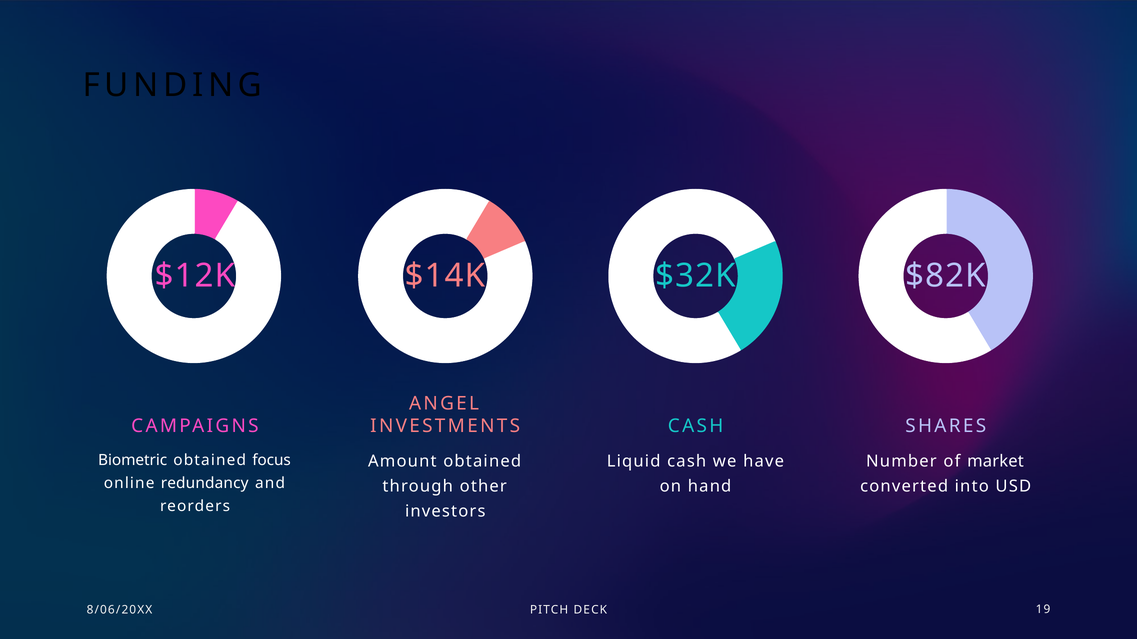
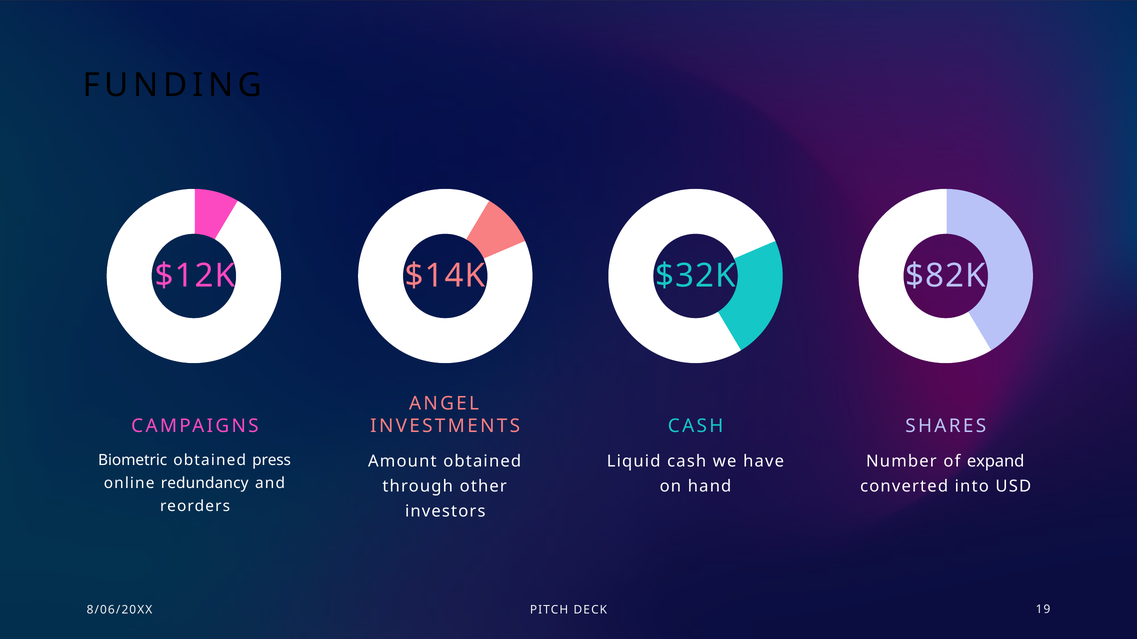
focus: focus -> press
market: market -> expand
